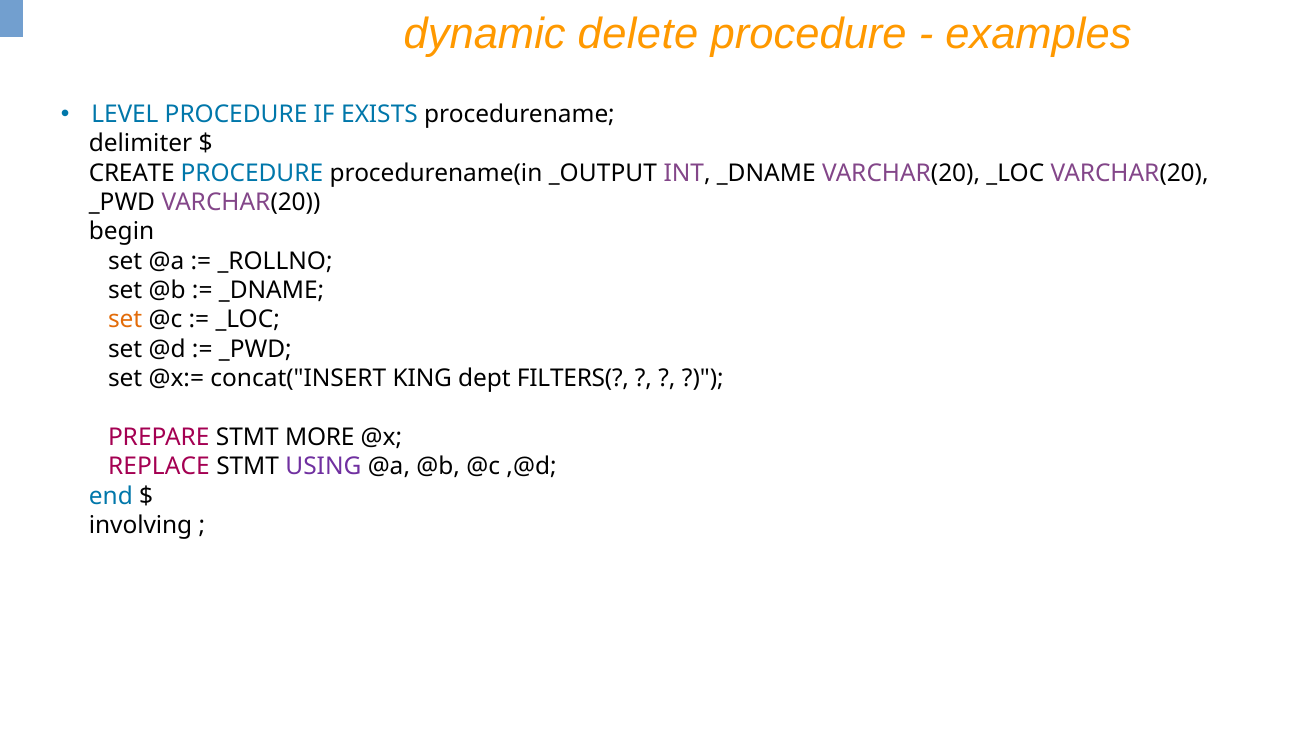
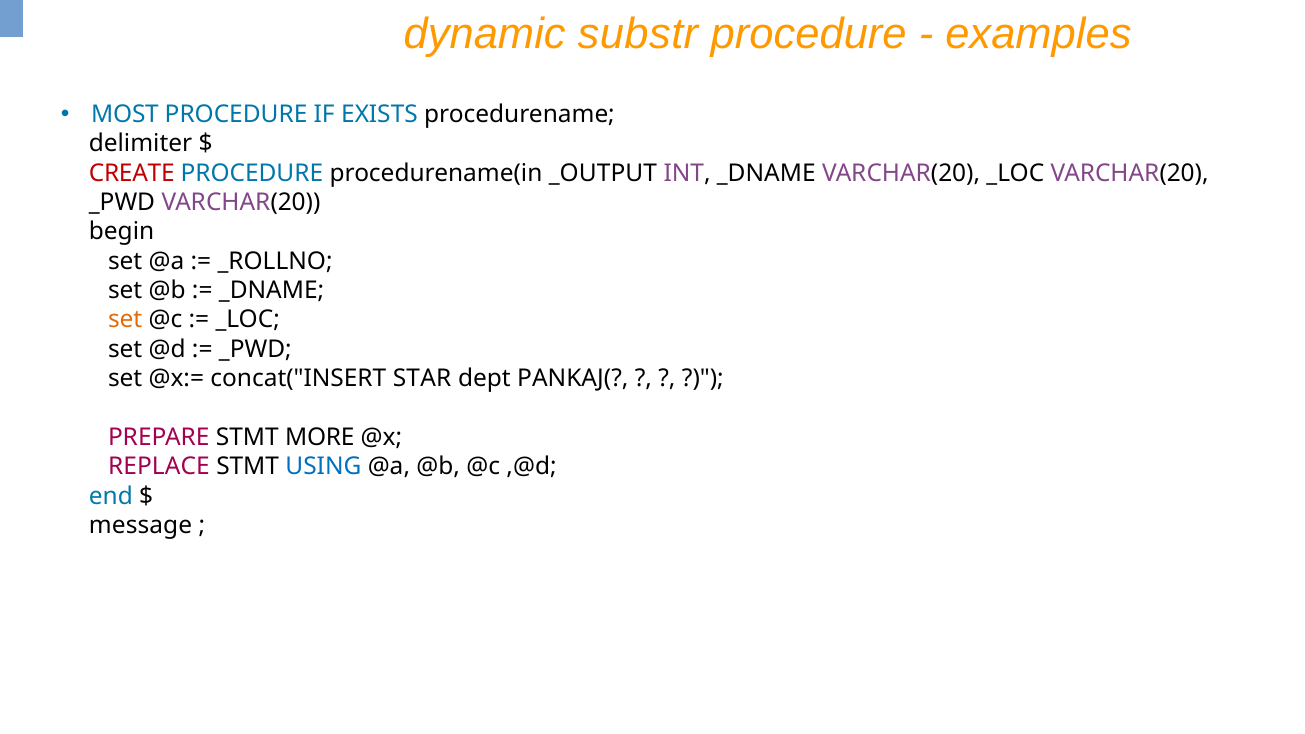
delete: delete -> substr
LEVEL: LEVEL -> MOST
CREATE colour: black -> red
KING: KING -> STAR
FILTERS(: FILTERS( -> PANKAJ(
USING colour: purple -> blue
involving: involving -> message
